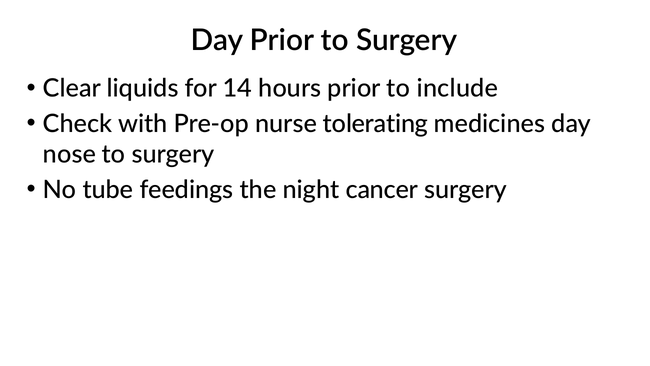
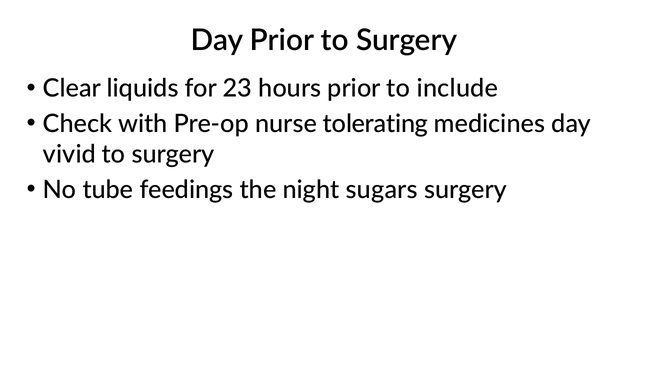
14: 14 -> 23
nose: nose -> vivid
cancer: cancer -> sugars
